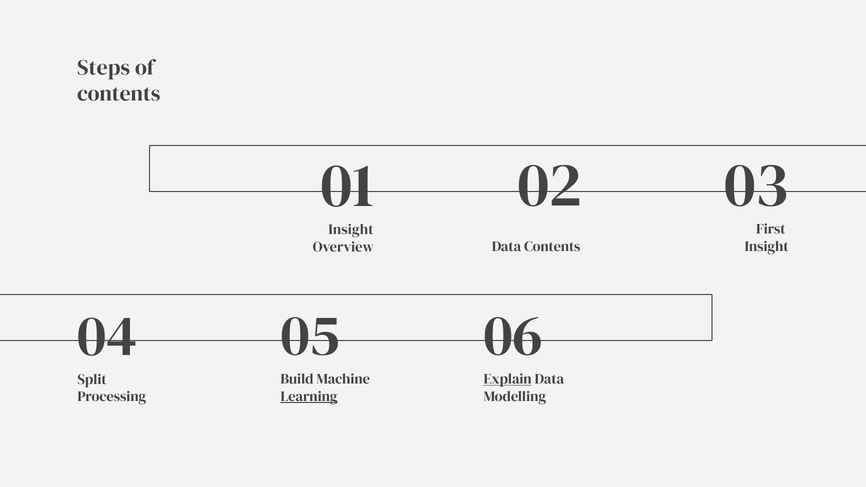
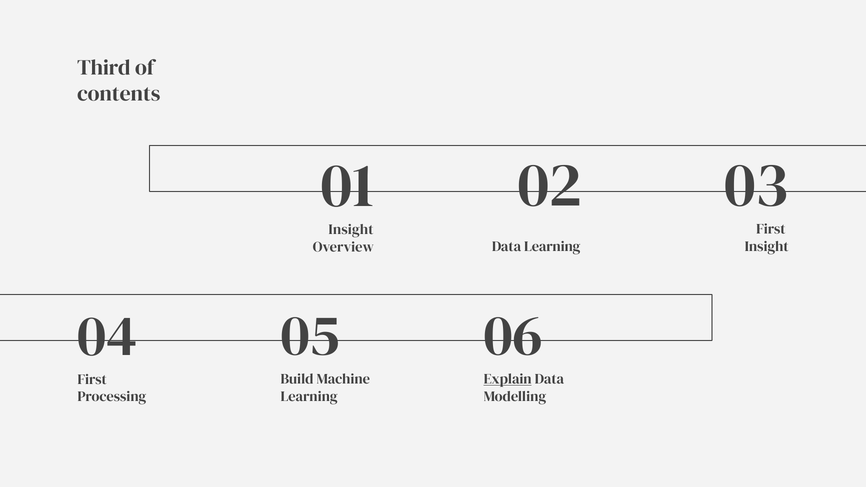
Steps: Steps -> Third
Data Contents: Contents -> Learning
Split at (92, 380): Split -> First
Learning at (309, 396) underline: present -> none
